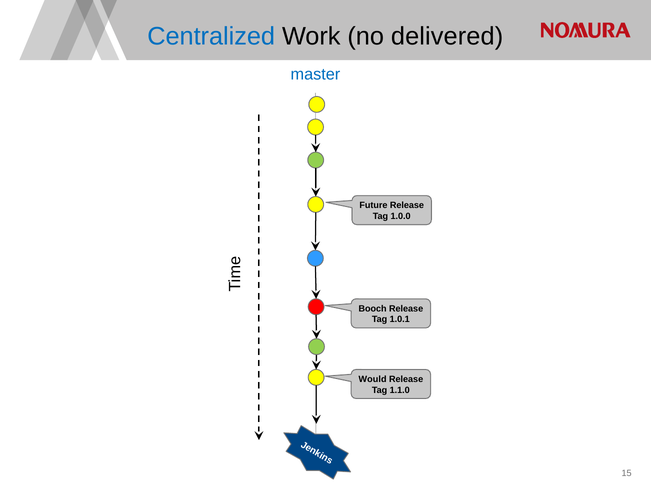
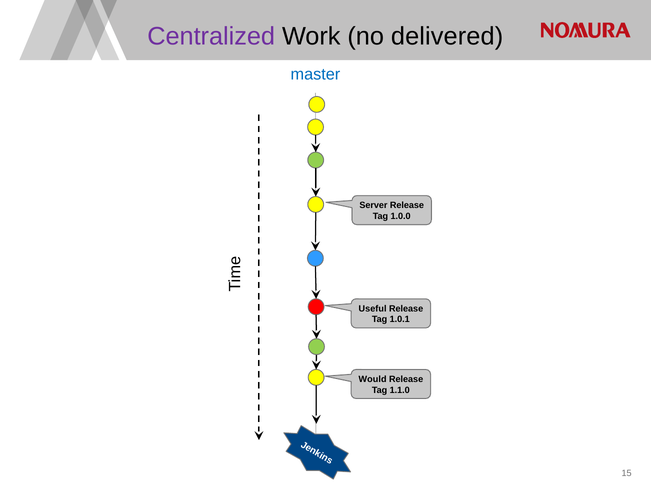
Centralized colour: blue -> purple
Future: Future -> Server
Booch: Booch -> Useful
